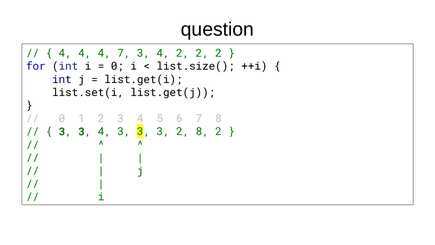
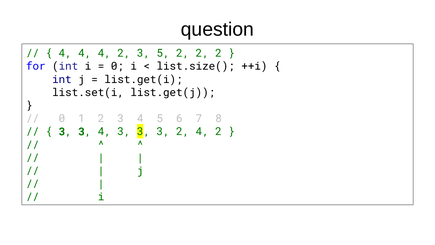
4 4 7: 7 -> 2
4 at (163, 53): 4 -> 5
2 8: 8 -> 4
